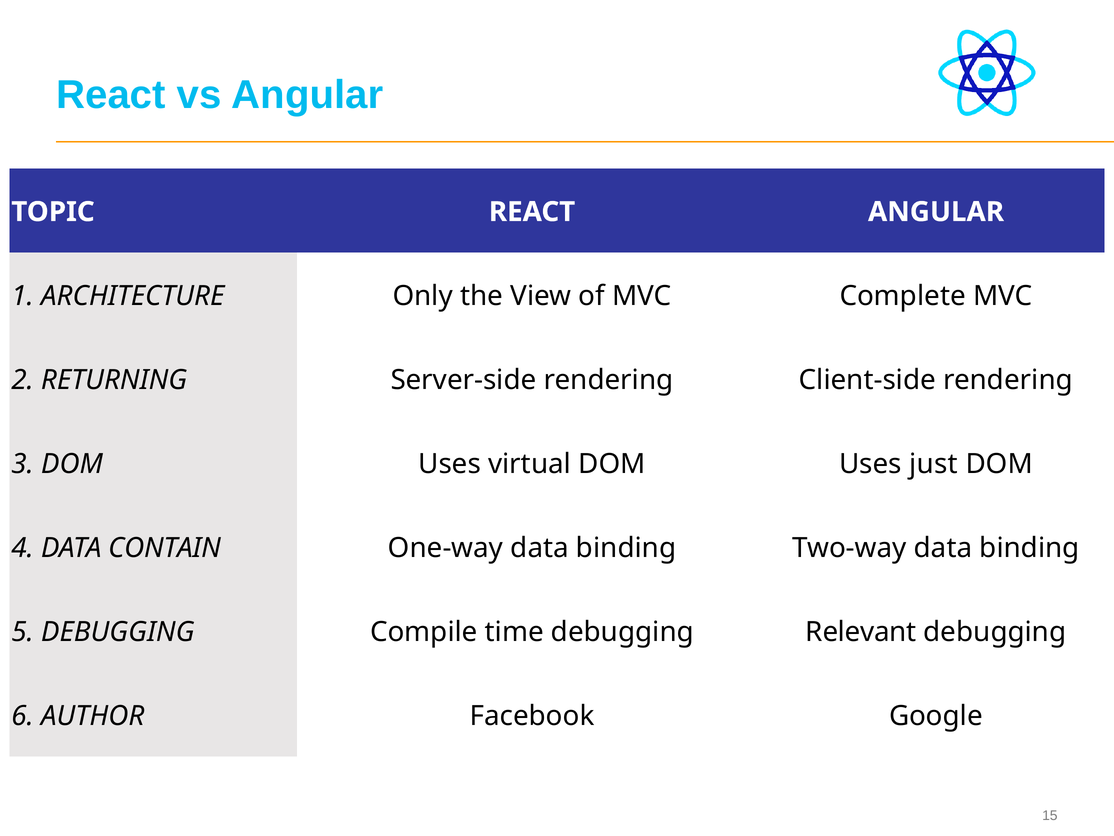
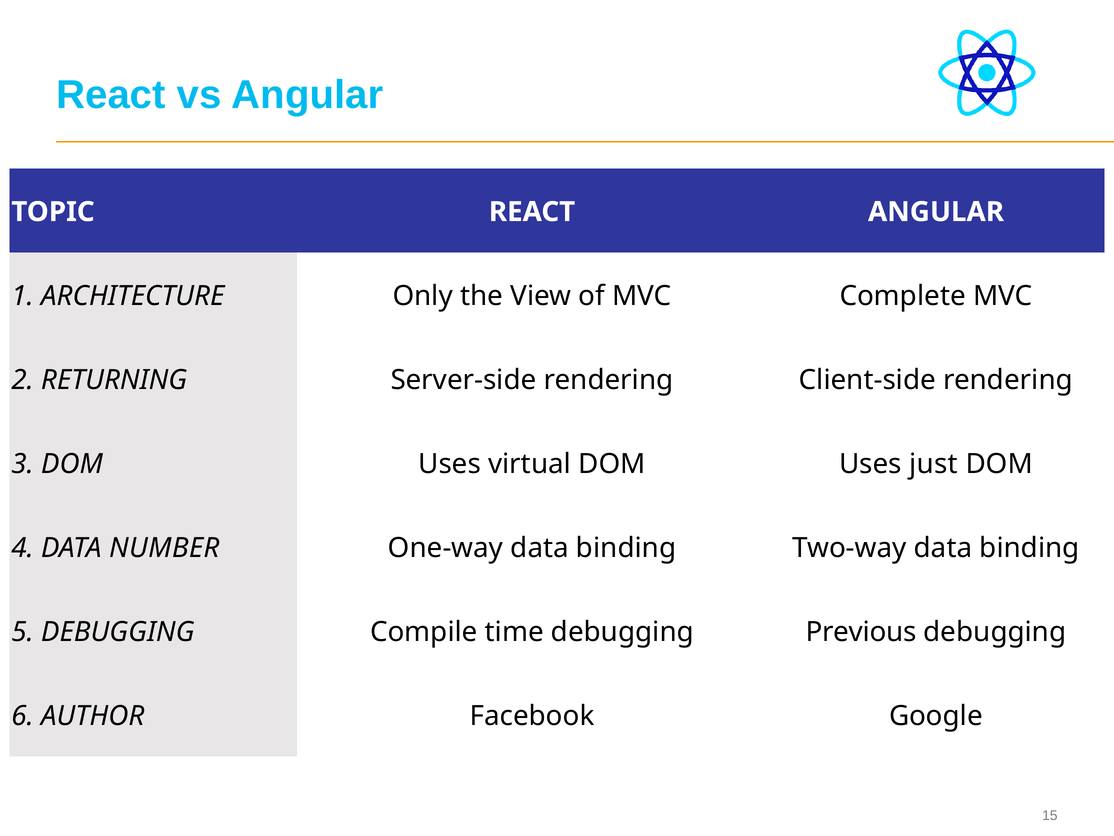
CONTAIN: CONTAIN -> NUMBER
Relevant: Relevant -> Previous
